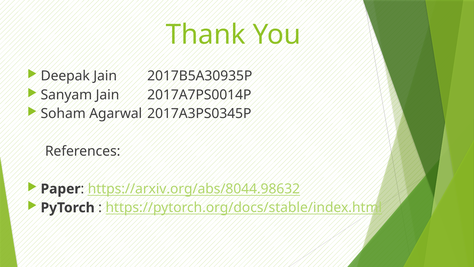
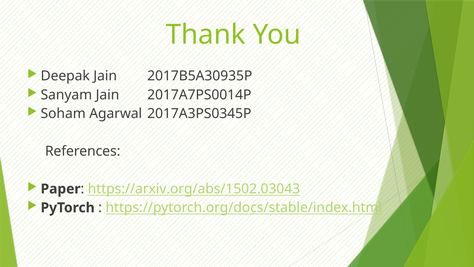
https://arxiv.org/abs/8044.98632: https://arxiv.org/abs/8044.98632 -> https://arxiv.org/abs/1502.03043
